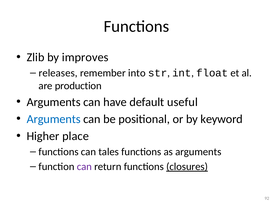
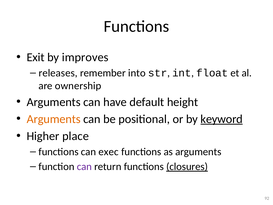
Zlib: Zlib -> Exit
production: production -> ownership
useful: useful -> height
Arguments at (54, 119) colour: blue -> orange
keyword underline: none -> present
tales: tales -> exec
